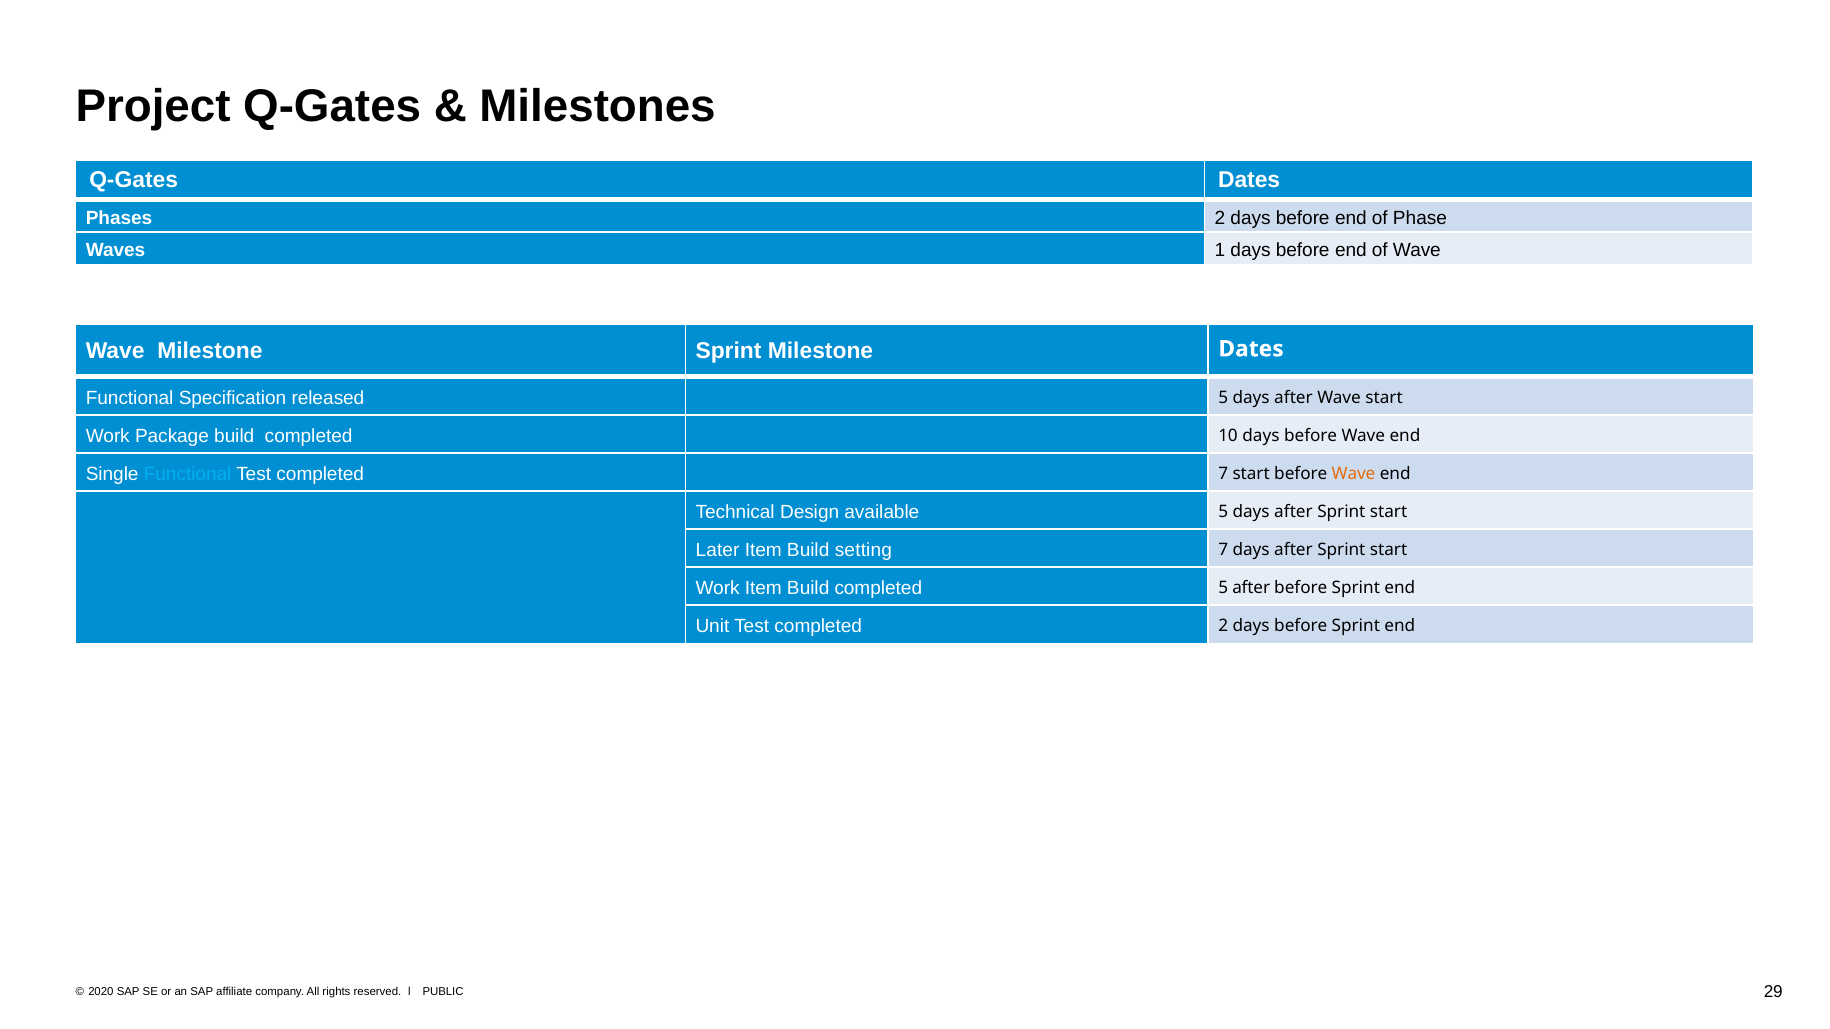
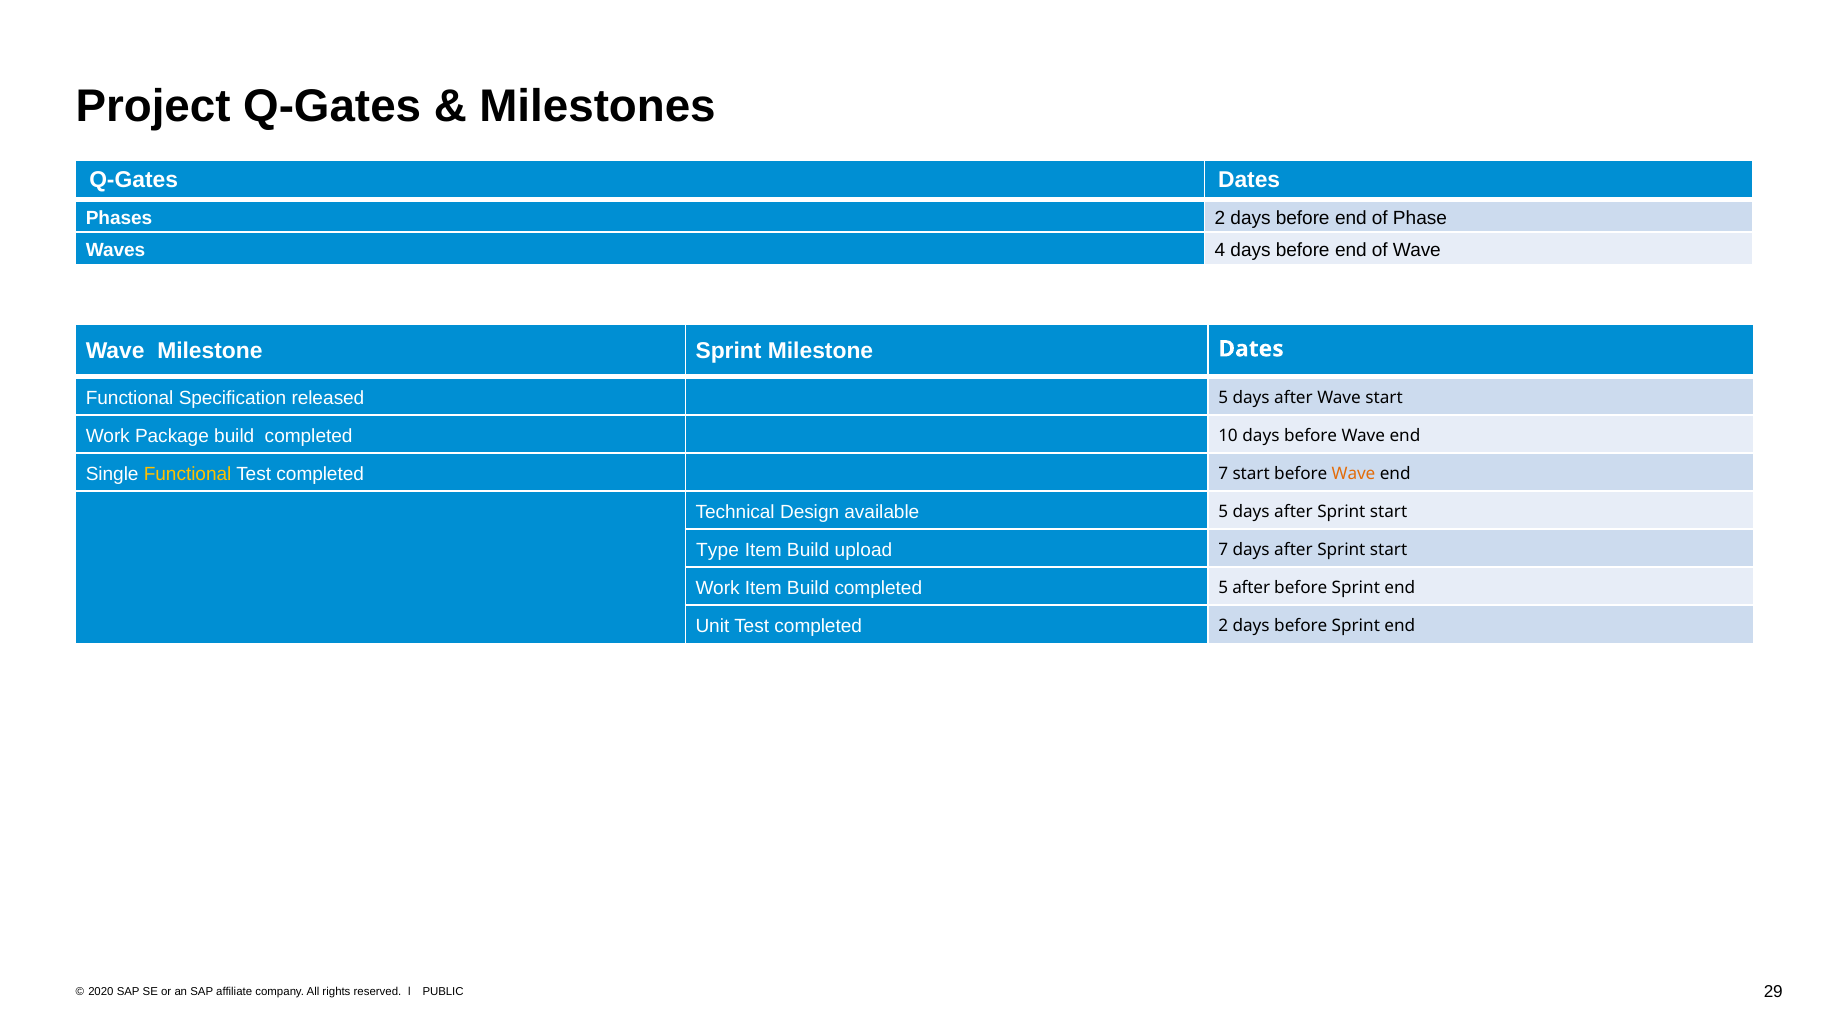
1: 1 -> 4
Functional at (188, 474) colour: light blue -> yellow
Later: Later -> Type
setting: setting -> upload
